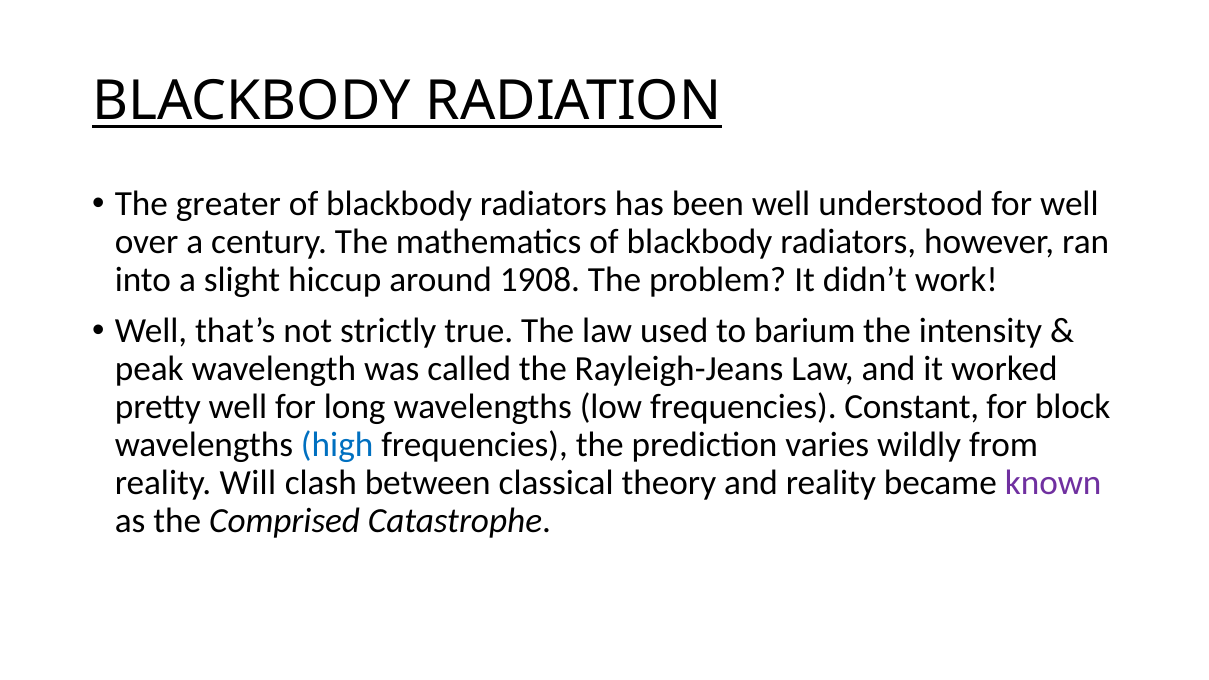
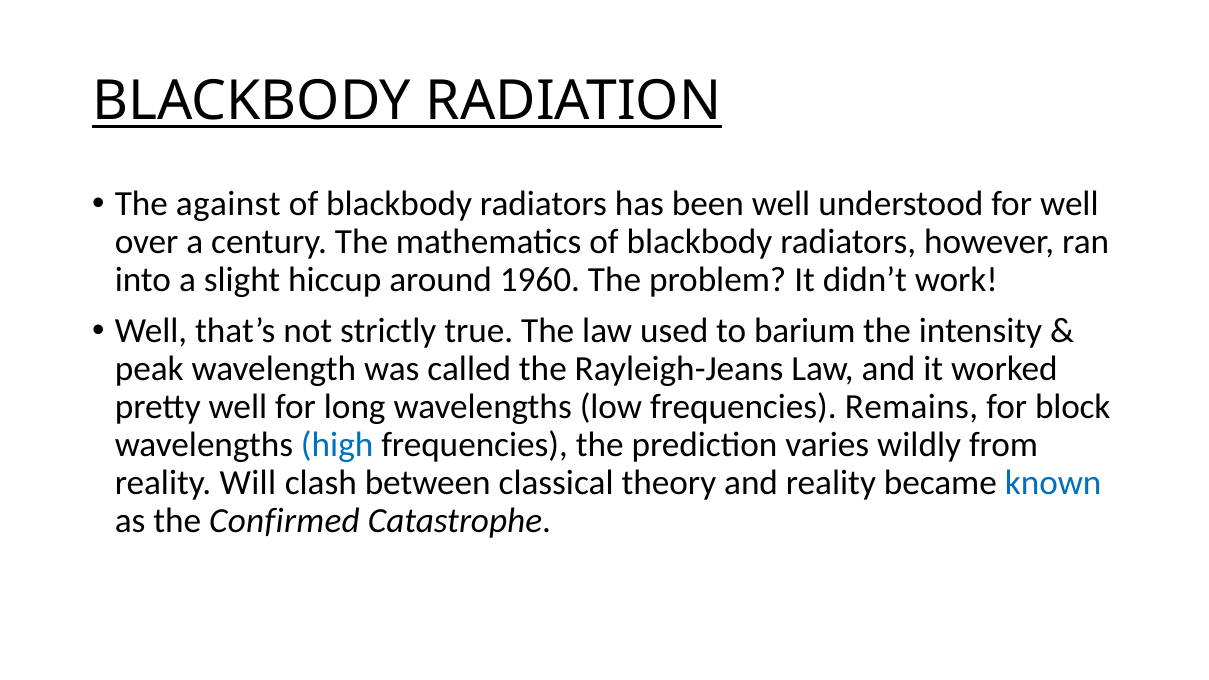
greater: greater -> against
1908: 1908 -> 1960
Constant: Constant -> Remains
known colour: purple -> blue
Comprised: Comprised -> Confirmed
